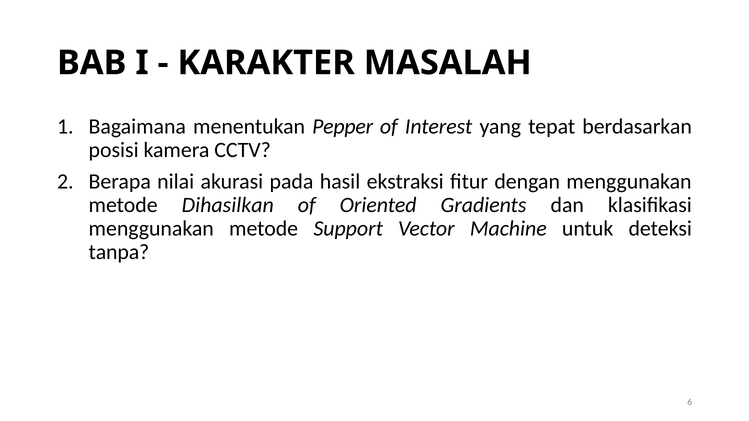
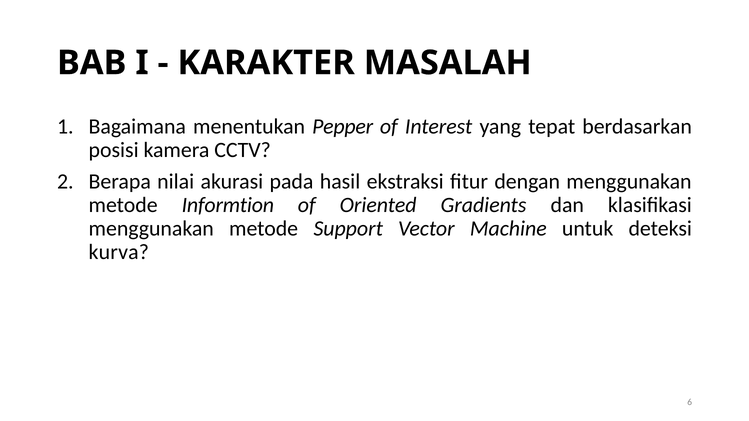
Dihasilkan: Dihasilkan -> Informtion
tanpa: tanpa -> kurva
